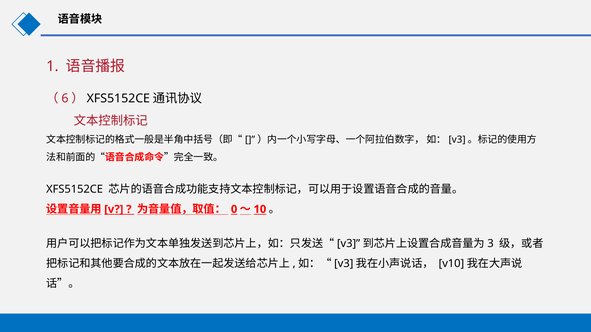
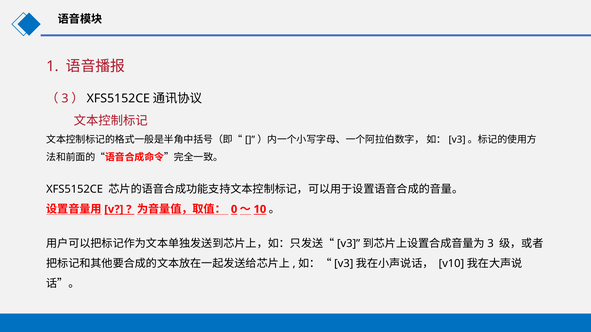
6: 6 -> 3
